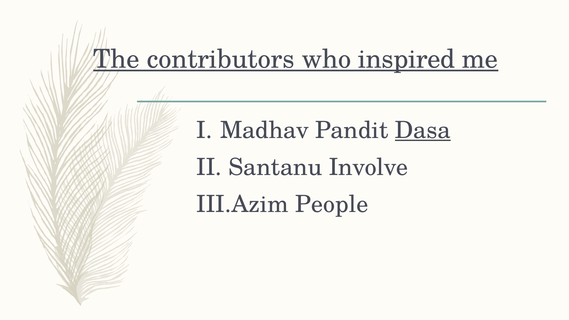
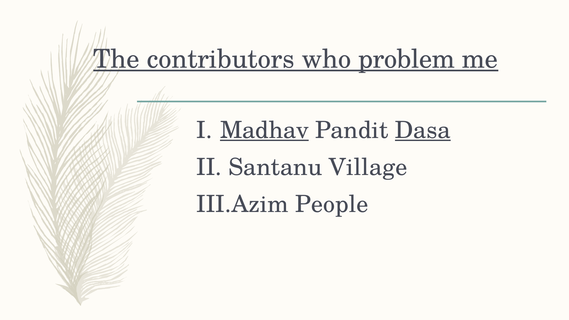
inspired: inspired -> problem
Madhav underline: none -> present
Involve: Involve -> Village
